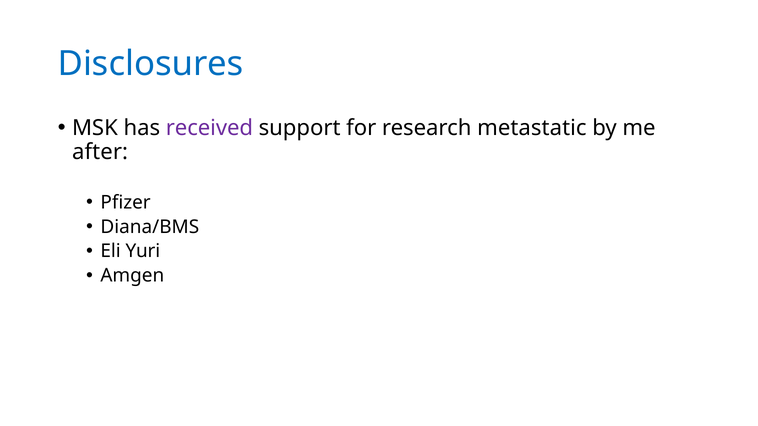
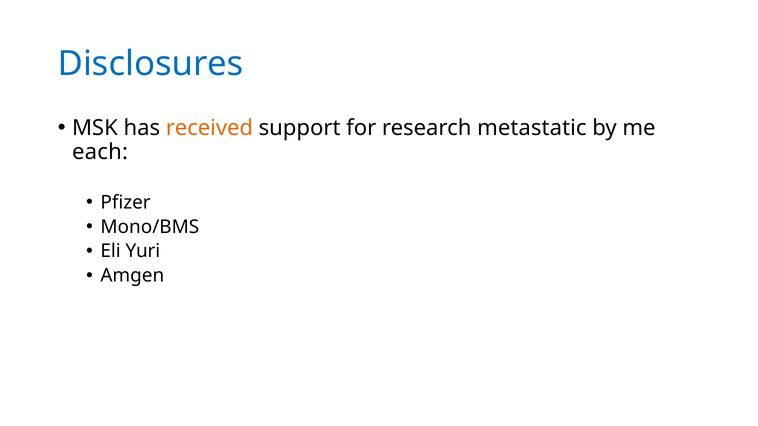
received colour: purple -> orange
after: after -> each
Diana/BMS: Diana/BMS -> Mono/BMS
